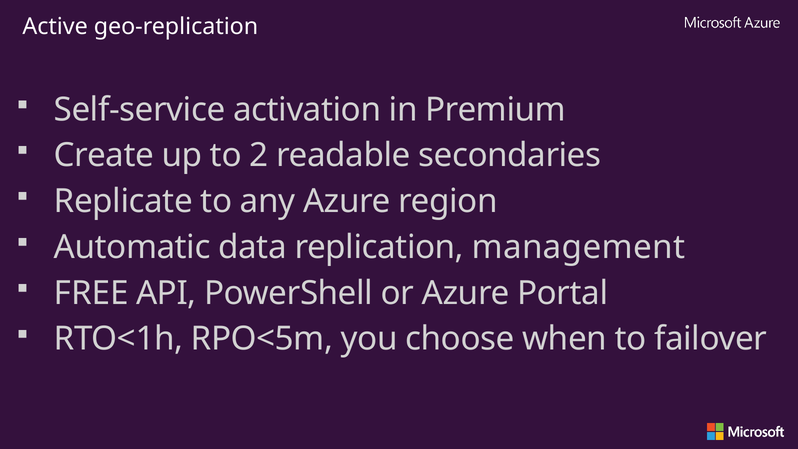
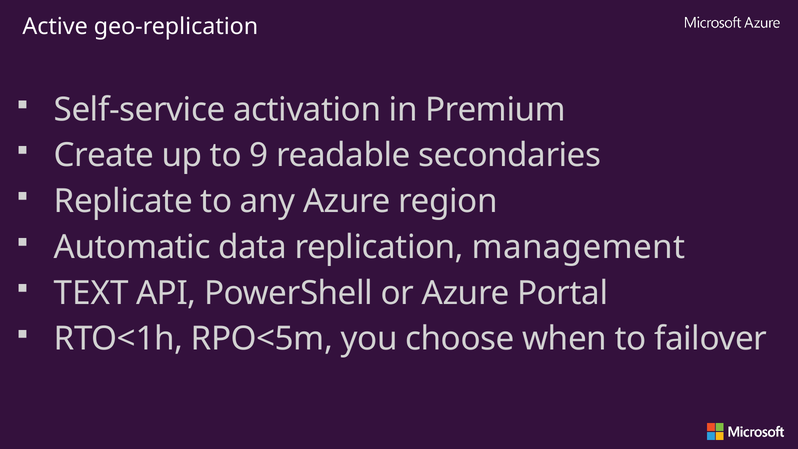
2: 2 -> 9
FREE: FREE -> TEXT
